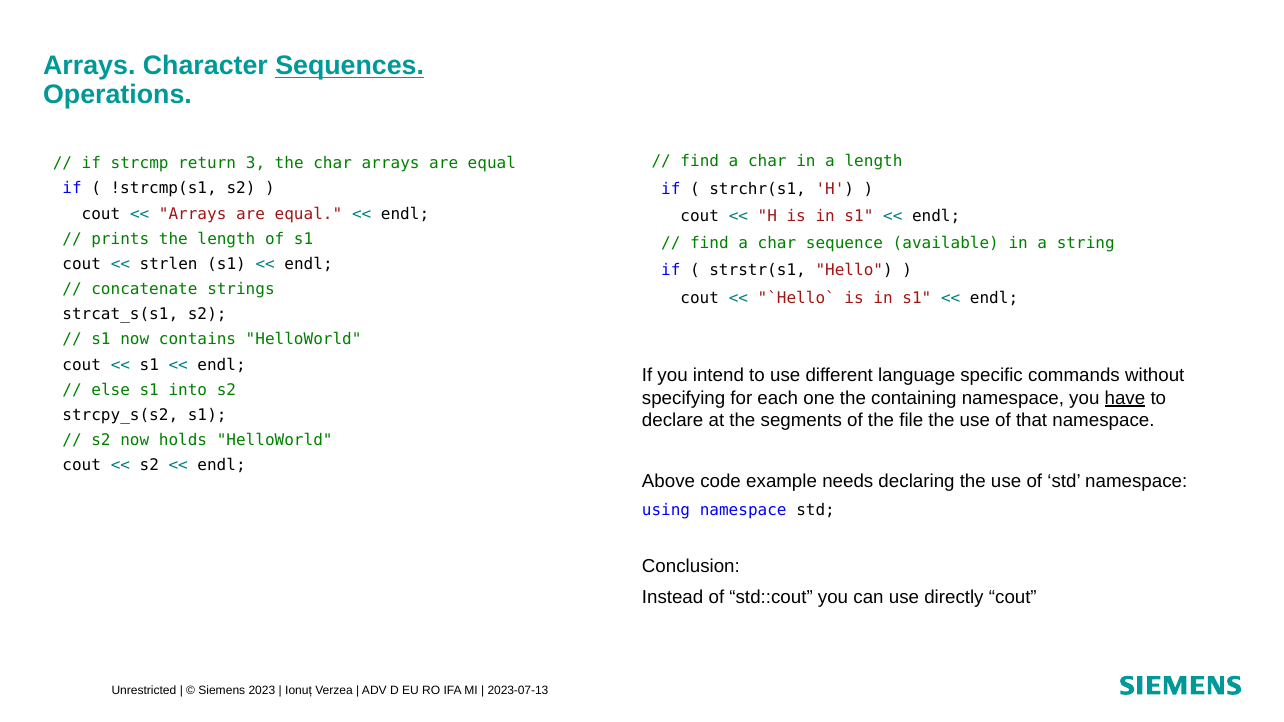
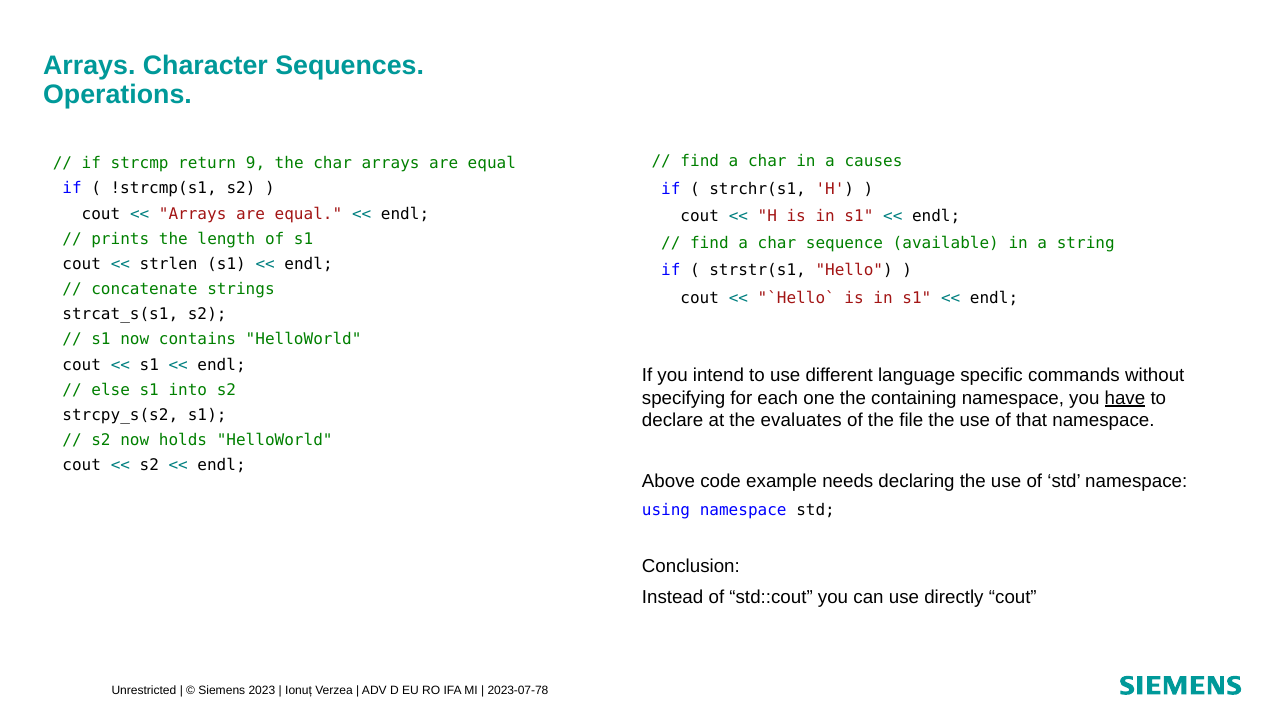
Sequences underline: present -> none
a length: length -> causes
3: 3 -> 9
segments: segments -> evaluates
2023-07-13: 2023-07-13 -> 2023-07-78
